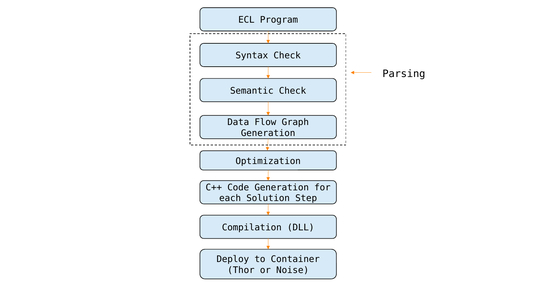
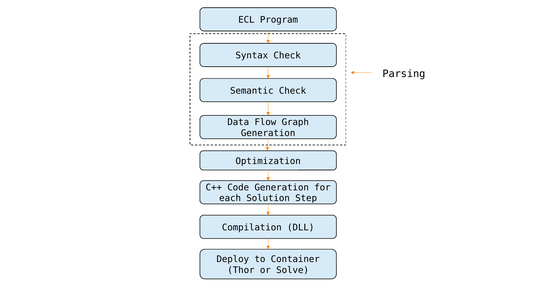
Noise: Noise -> Solve
